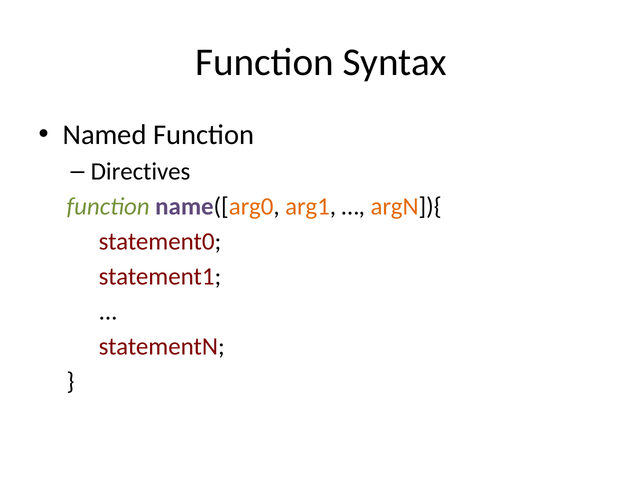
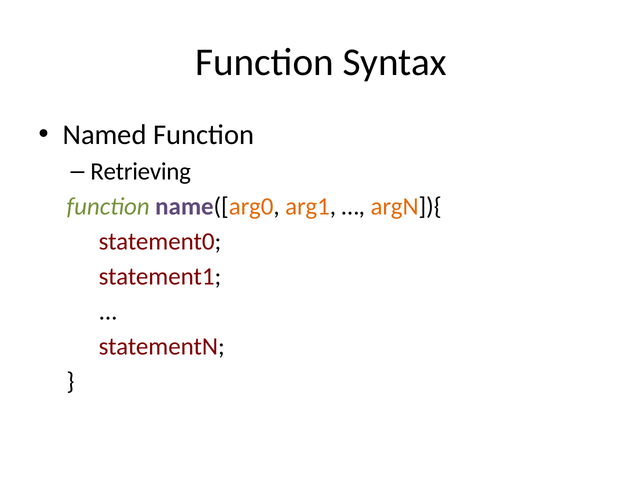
Directives: Directives -> Retrieving
